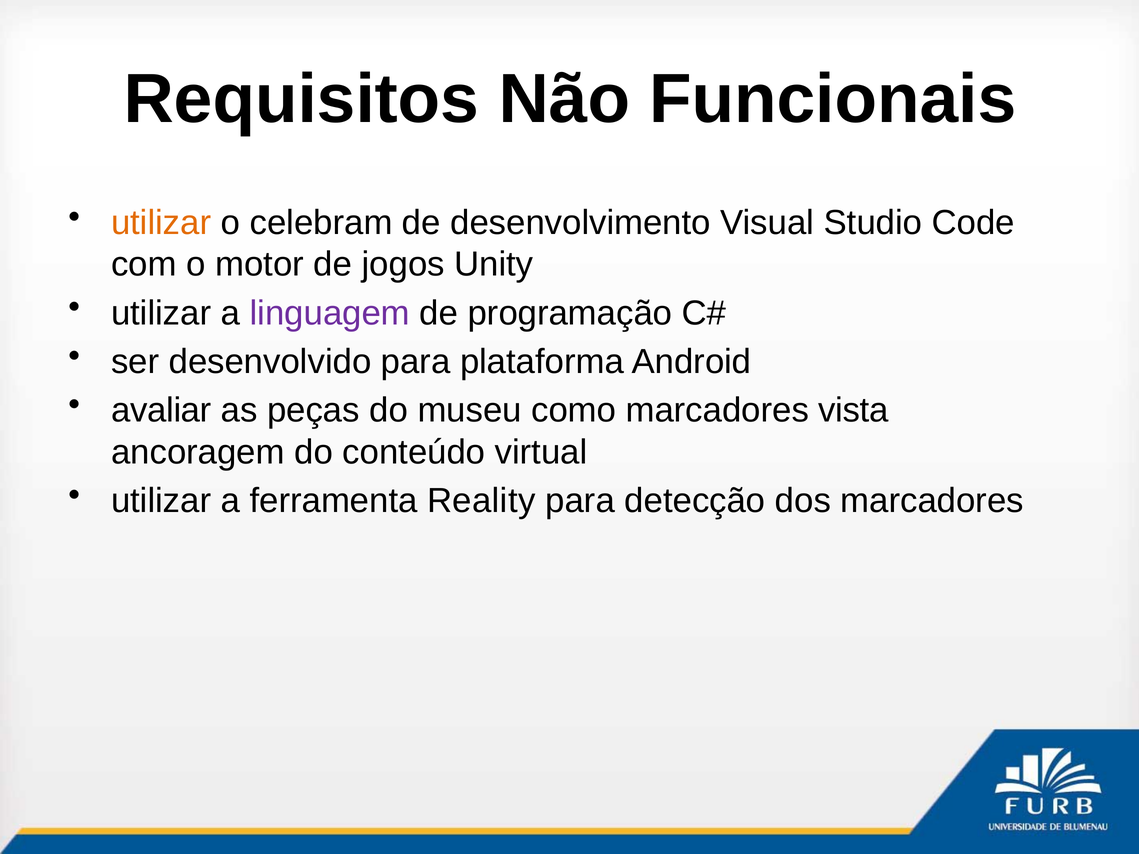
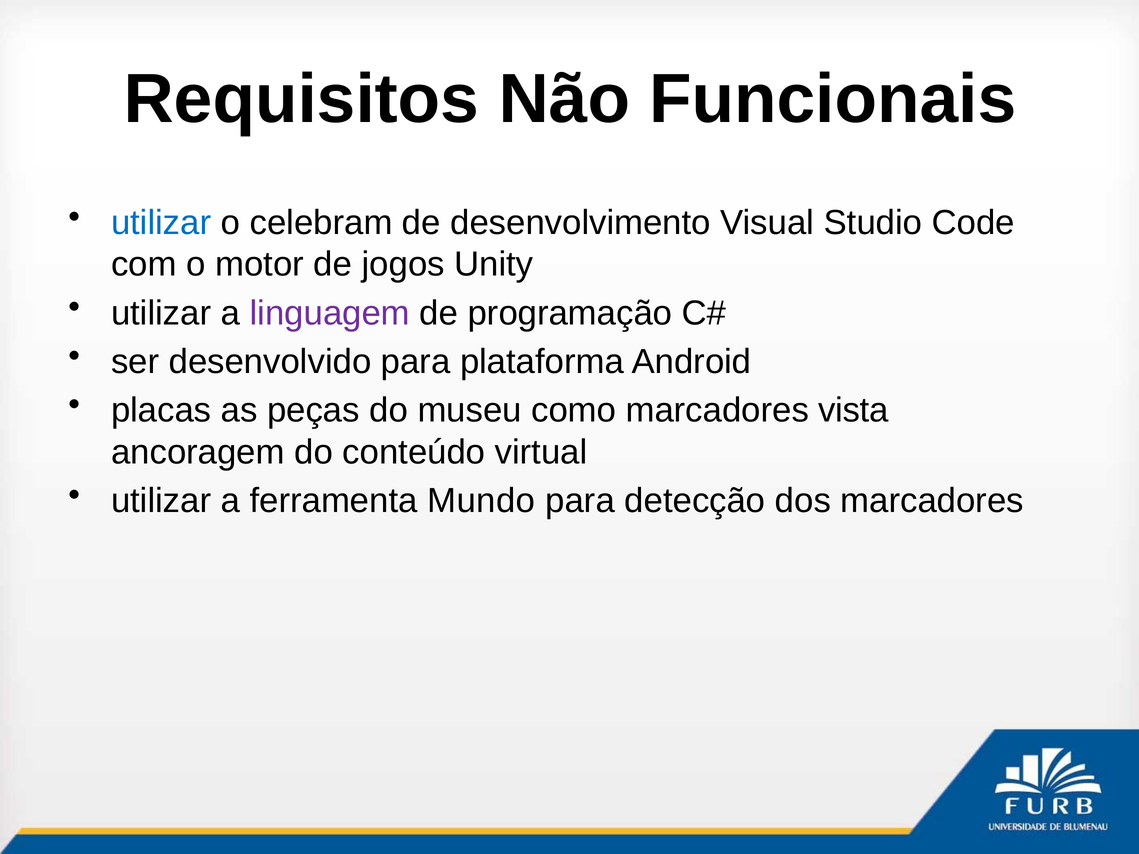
utilizar at (161, 223) colour: orange -> blue
avaliar: avaliar -> placas
Reality: Reality -> Mundo
